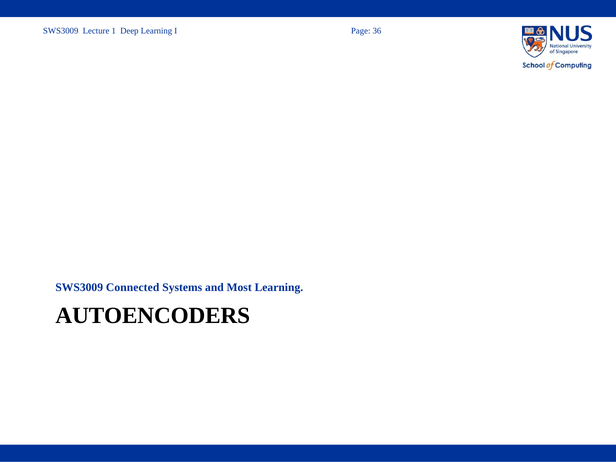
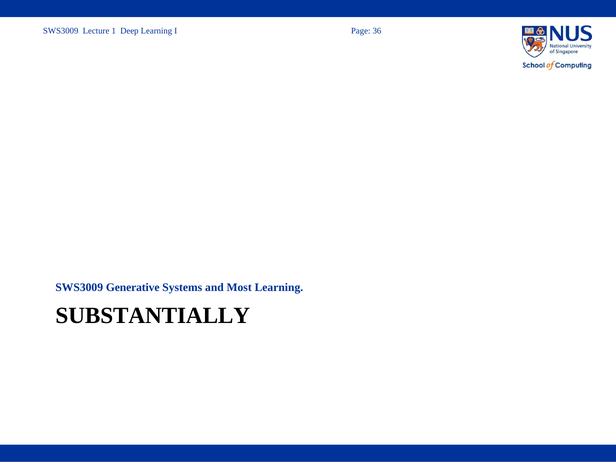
Connected: Connected -> Generative
AUTOENCODERS: AUTOENCODERS -> SUBSTANTIALLY
